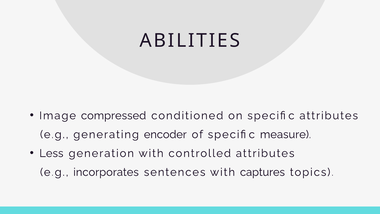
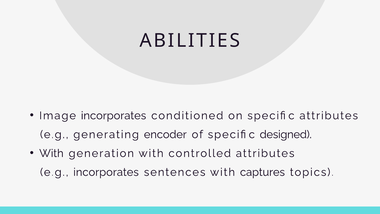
Image compressed: compressed -> incorporates
measure: measure -> designed
Less at (51, 153): Less -> With
